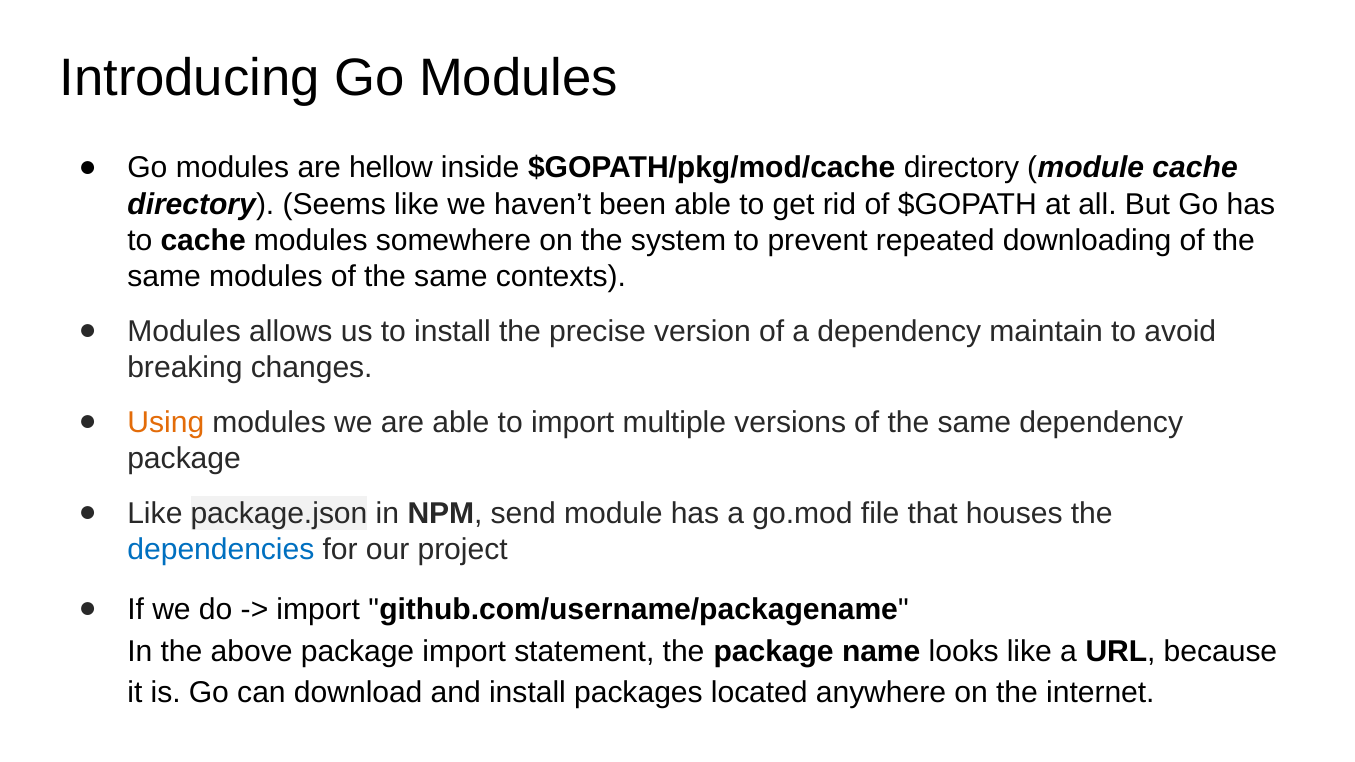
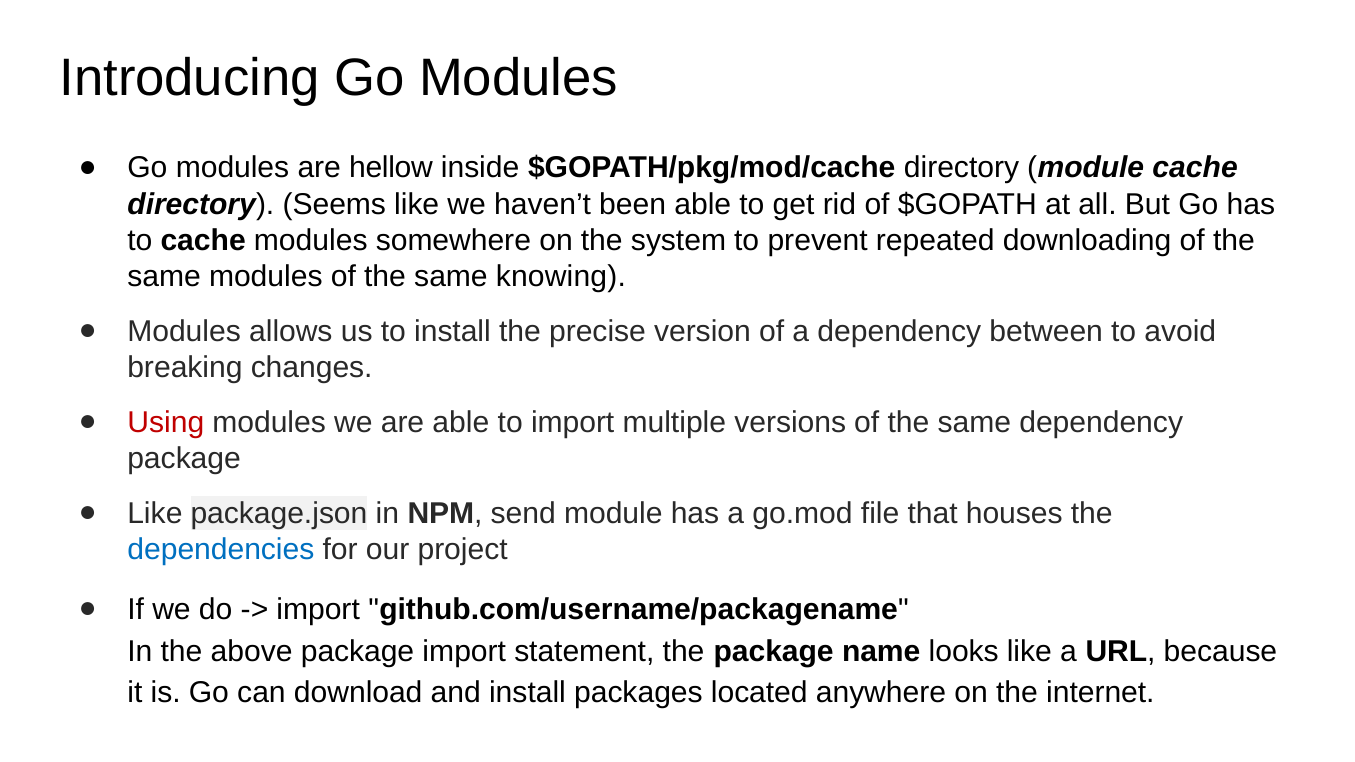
contexts: contexts -> knowing
maintain: maintain -> between
Using colour: orange -> red
